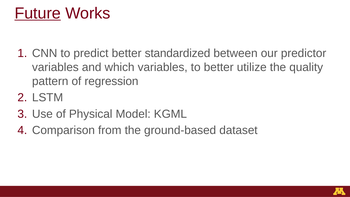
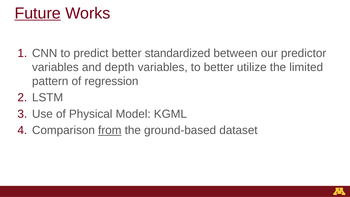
which: which -> depth
quality: quality -> limited
from underline: none -> present
